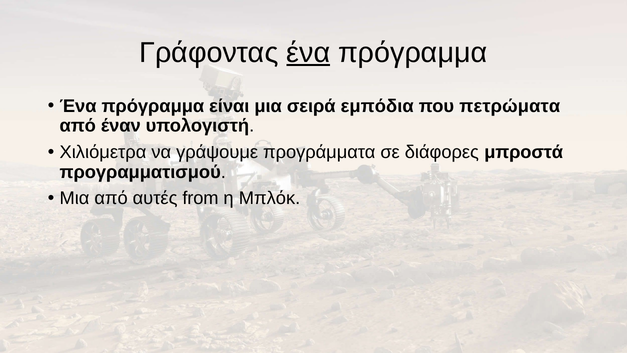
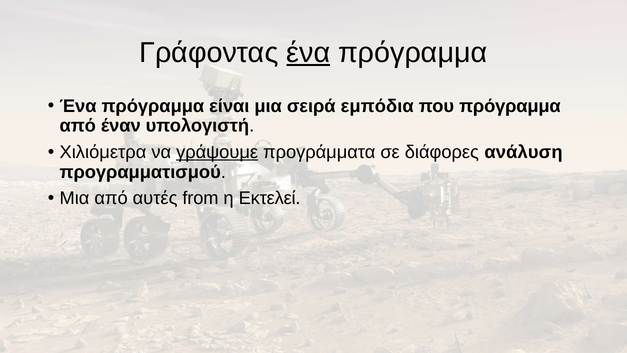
που πετρώματα: πετρώματα -> πρόγραμμα
γράψουμε underline: none -> present
μπροστά: μπροστά -> ανάλυση
Μπλόκ: Μπλόκ -> Εκτελεί
